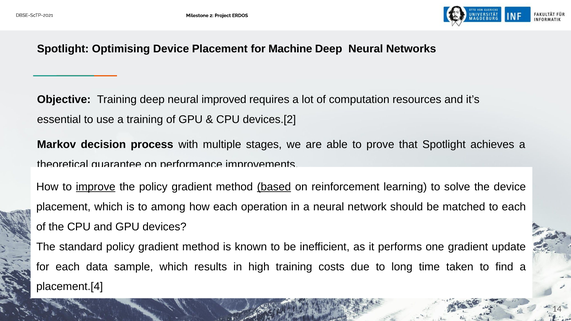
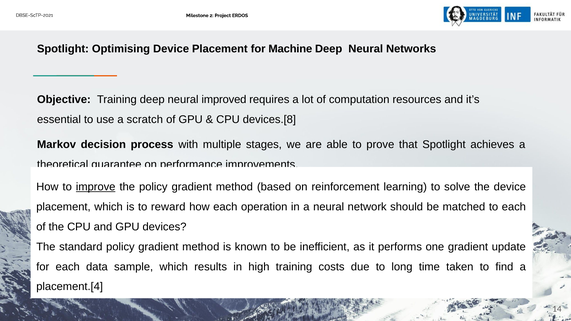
a training: training -> scratch
devices.[2: devices.[2 -> devices.[8
based underline: present -> none
among: among -> reward
